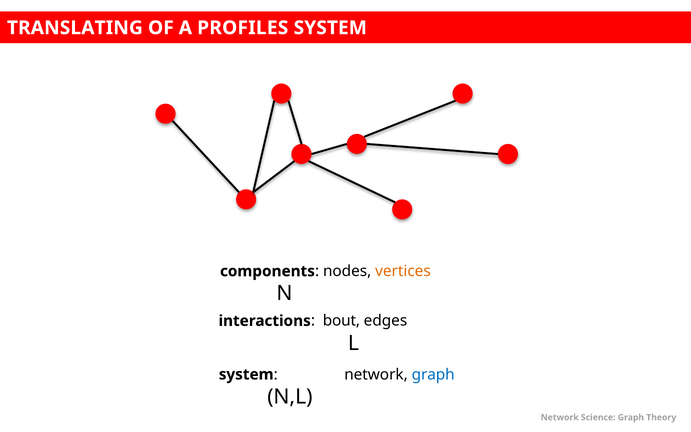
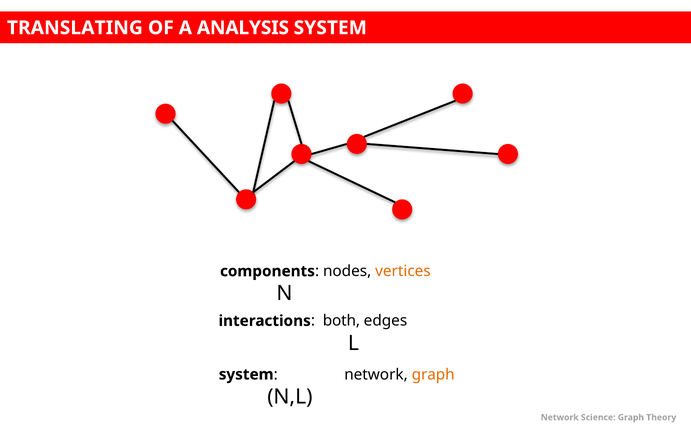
PROFILES: PROFILES -> ANALYSIS
bout: bout -> both
graph at (433, 374) colour: blue -> orange
